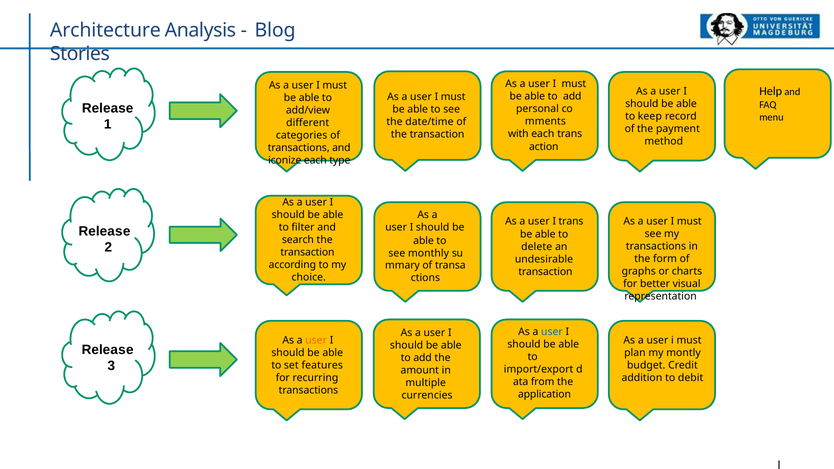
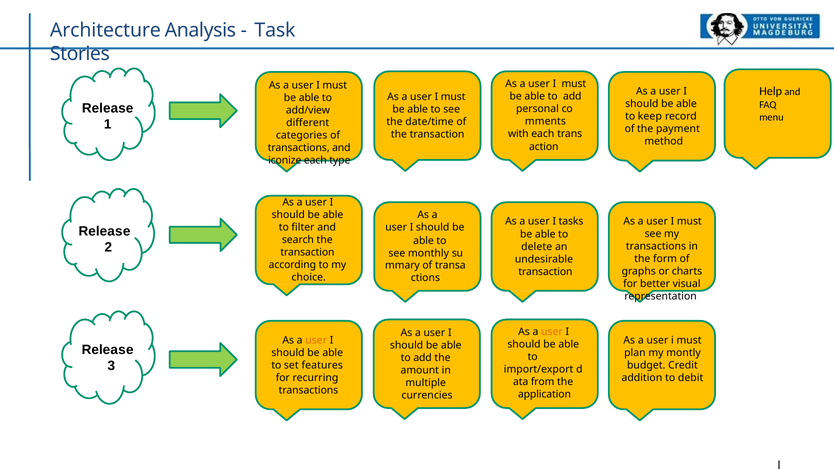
Blog: Blog -> Task
I trans: trans -> tasks
user at (552, 332) colour: blue -> orange
